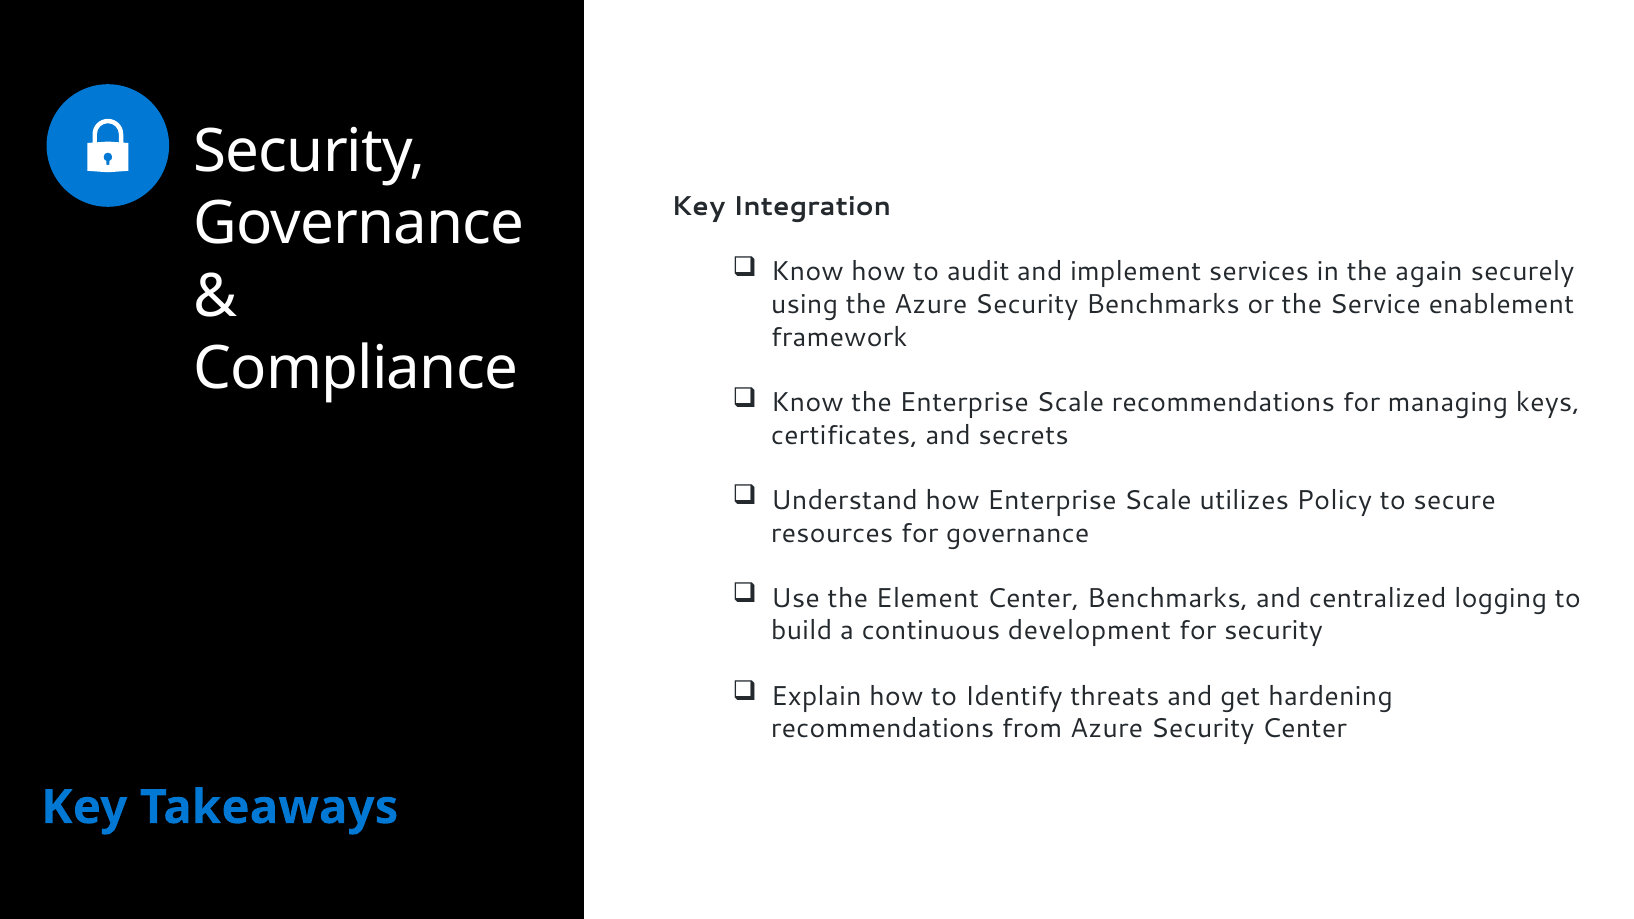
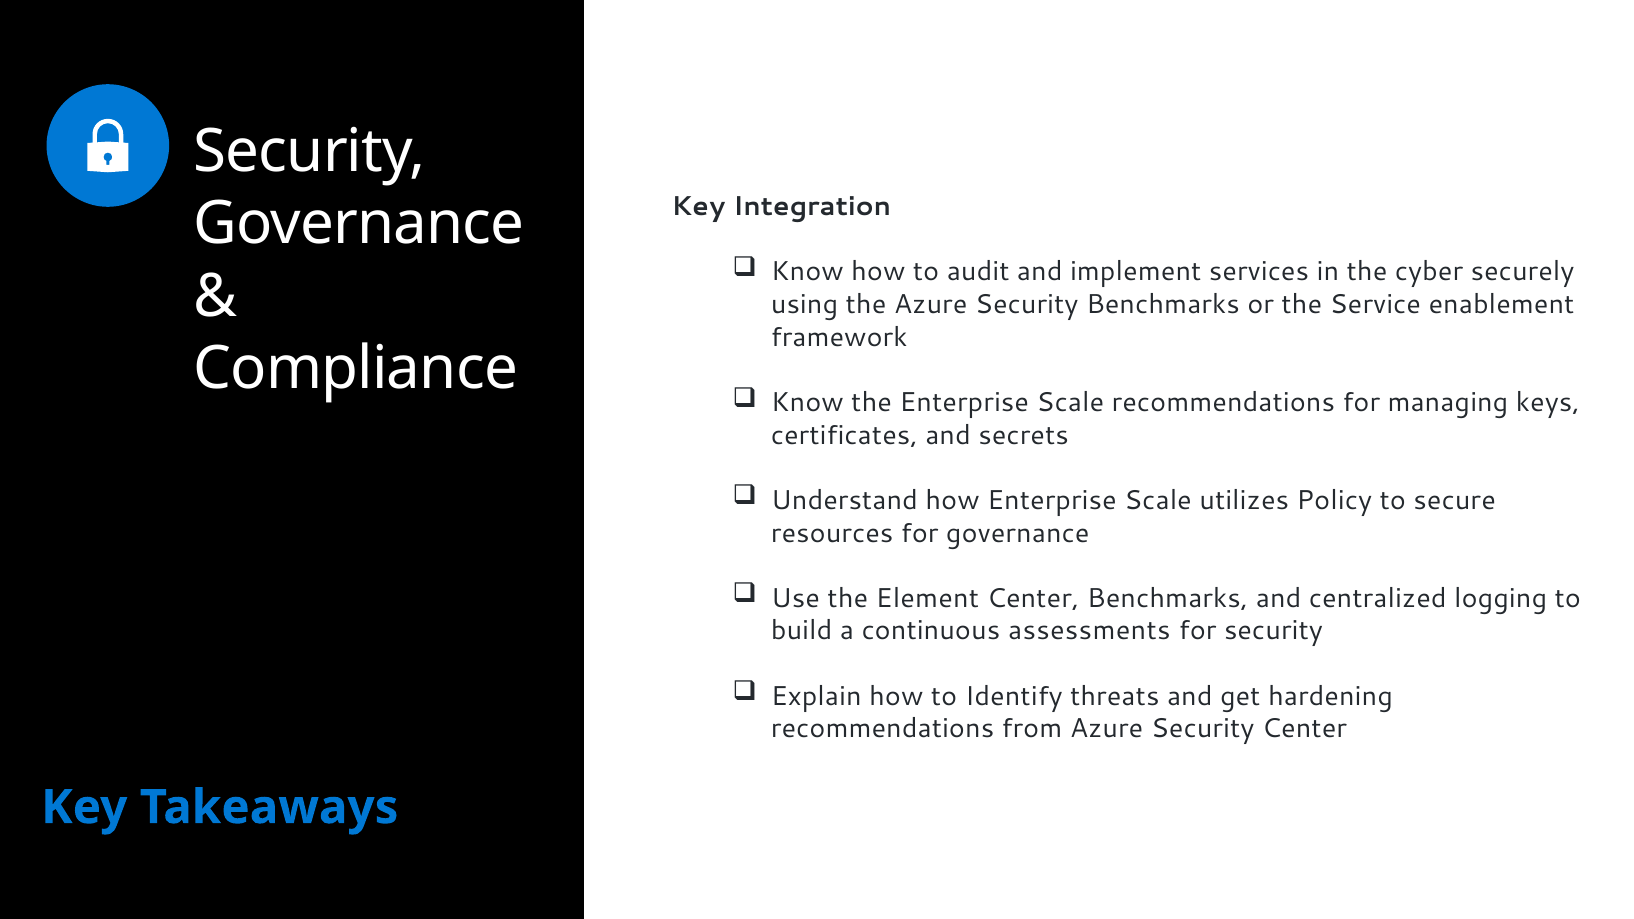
again: again -> cyber
development: development -> assessments
